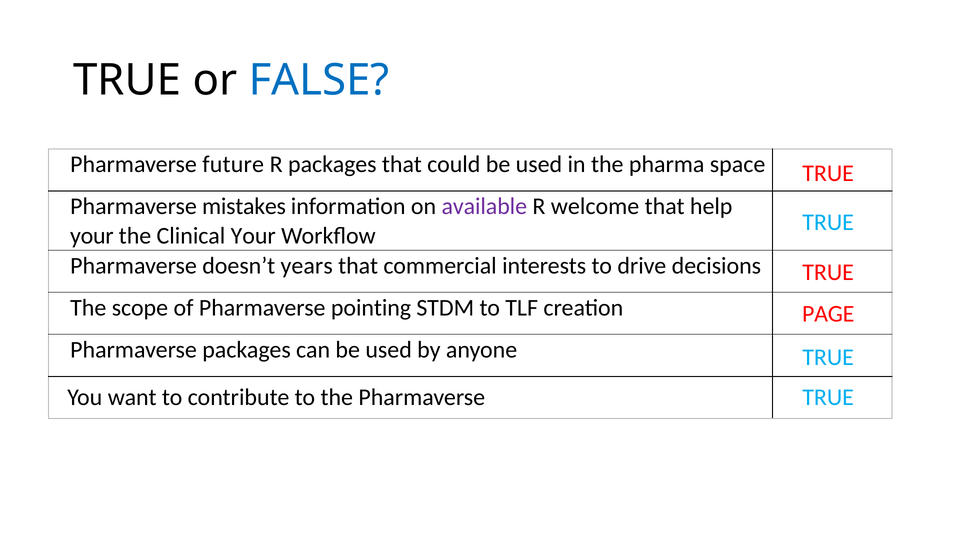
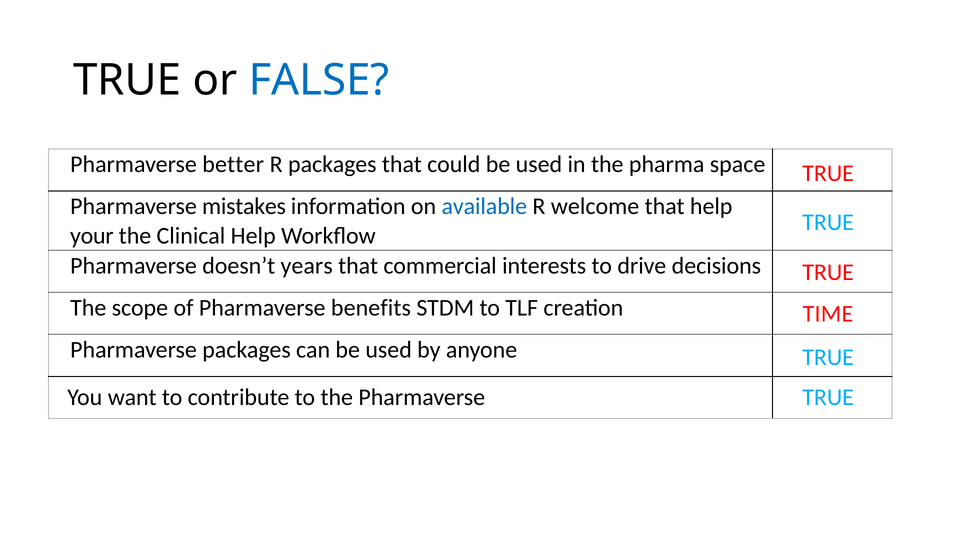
future: future -> better
available colour: purple -> blue
Clinical Your: Your -> Help
pointing: pointing -> benefits
PAGE: PAGE -> TIME
